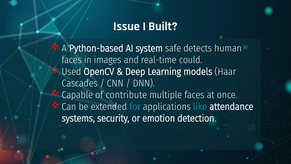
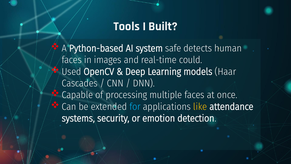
Issue: Issue -> Tools
contribute: contribute -> processing
like colour: light blue -> yellow
